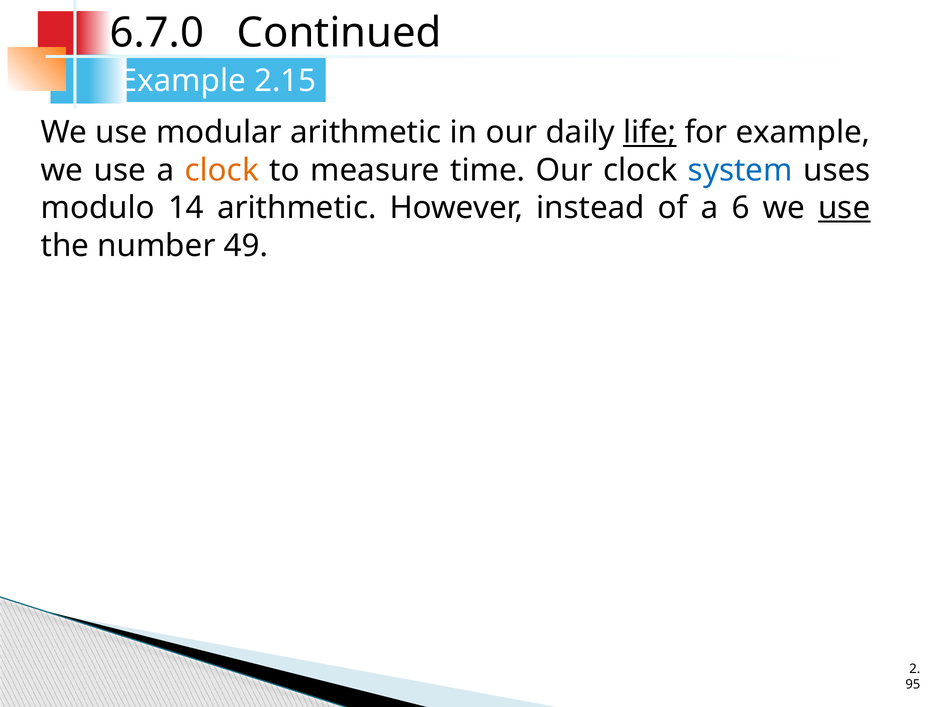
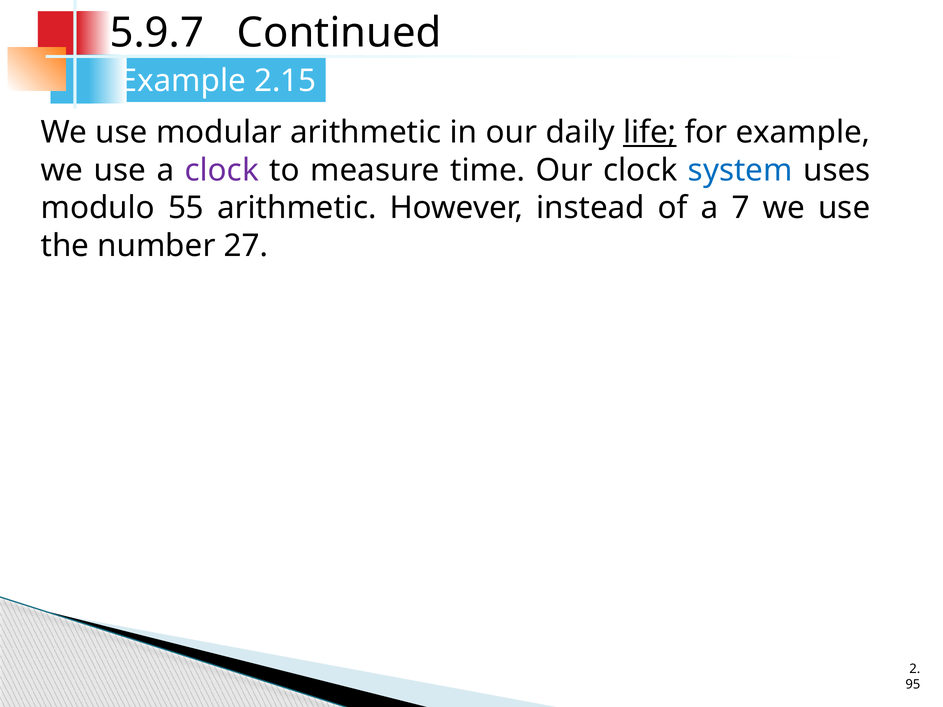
6.7.0: 6.7.0 -> 5.9.7
clock at (222, 170) colour: orange -> purple
14: 14 -> 55
6: 6 -> 7
use at (844, 208) underline: present -> none
49: 49 -> 27
